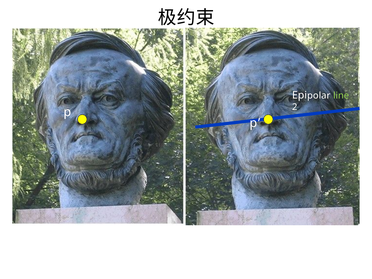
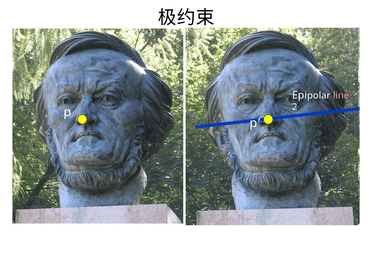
line colour: light green -> pink
